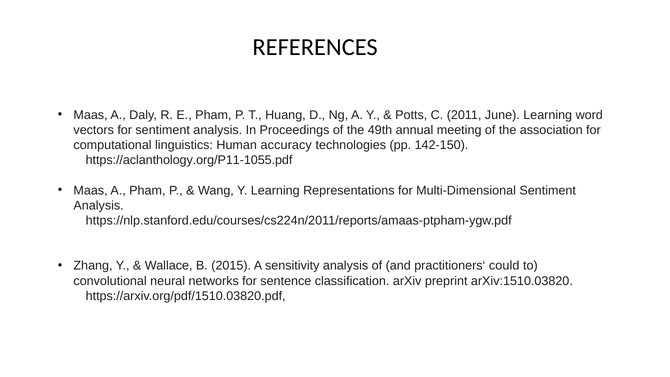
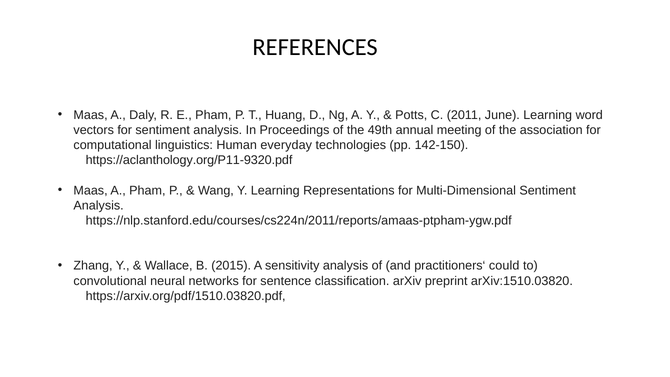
accuracy: accuracy -> everyday
https://aclanthology.org/P11-1055.pdf: https://aclanthology.org/P11-1055.pdf -> https://aclanthology.org/P11-9320.pdf
